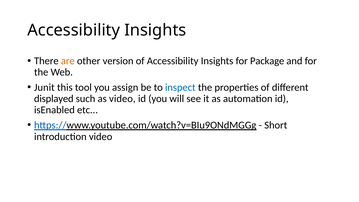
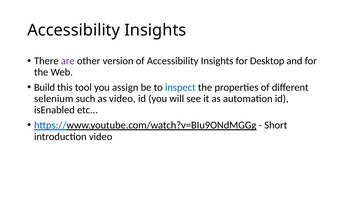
are colour: orange -> purple
Package: Package -> Desktop
Junit: Junit -> Build
displayed: displayed -> selenium
